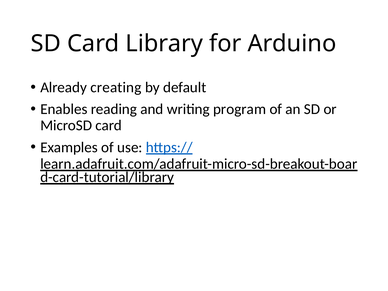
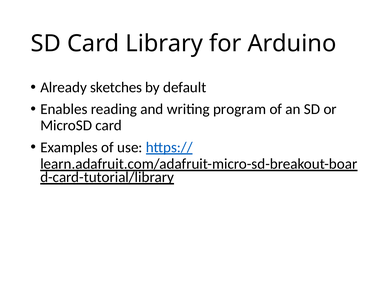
creating: creating -> sketches
